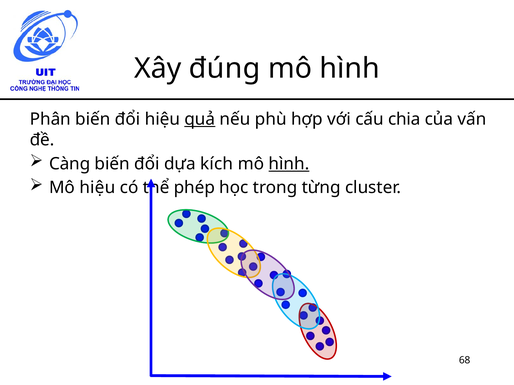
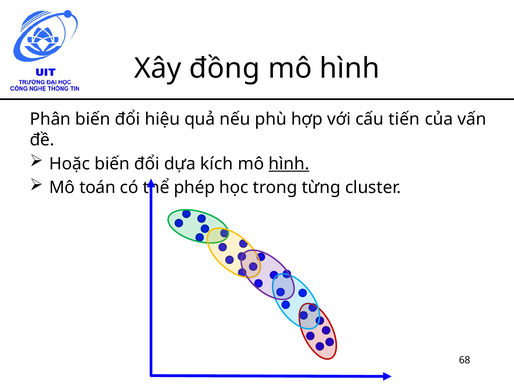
đúng: đúng -> đồng
quả underline: present -> none
chia: chia -> tiến
Càng: Càng -> Hoặc
Mô hiệu: hiệu -> toán
